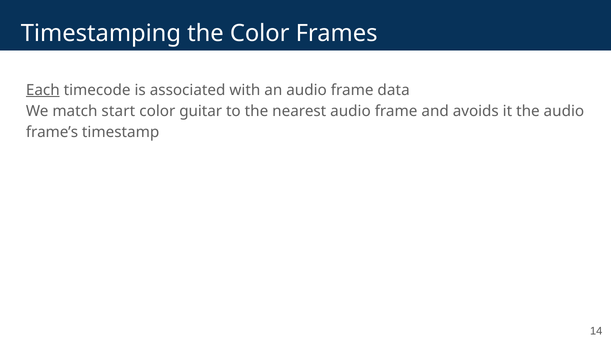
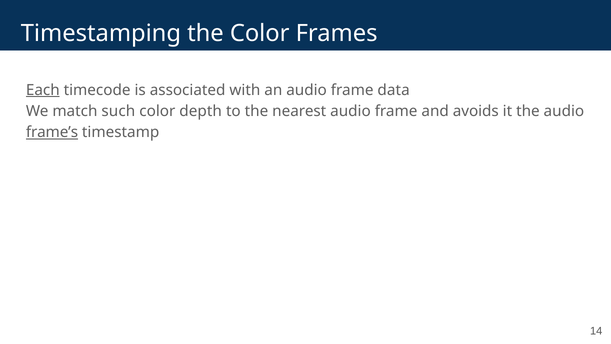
start: start -> such
guitar: guitar -> depth
frame’s underline: none -> present
